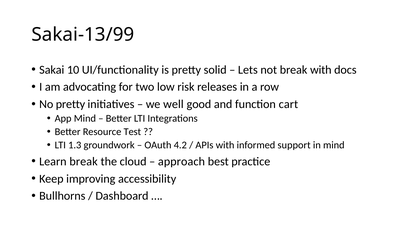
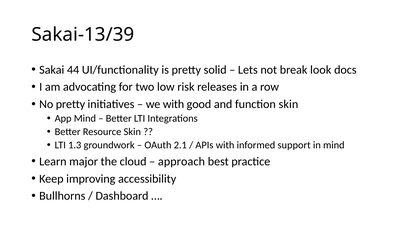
Sakai-13/99: Sakai-13/99 -> Sakai-13/39
10: 10 -> 44
break with: with -> look
we well: well -> with
function cart: cart -> skin
Resource Test: Test -> Skin
4.2: 4.2 -> 2.1
Learn break: break -> major
